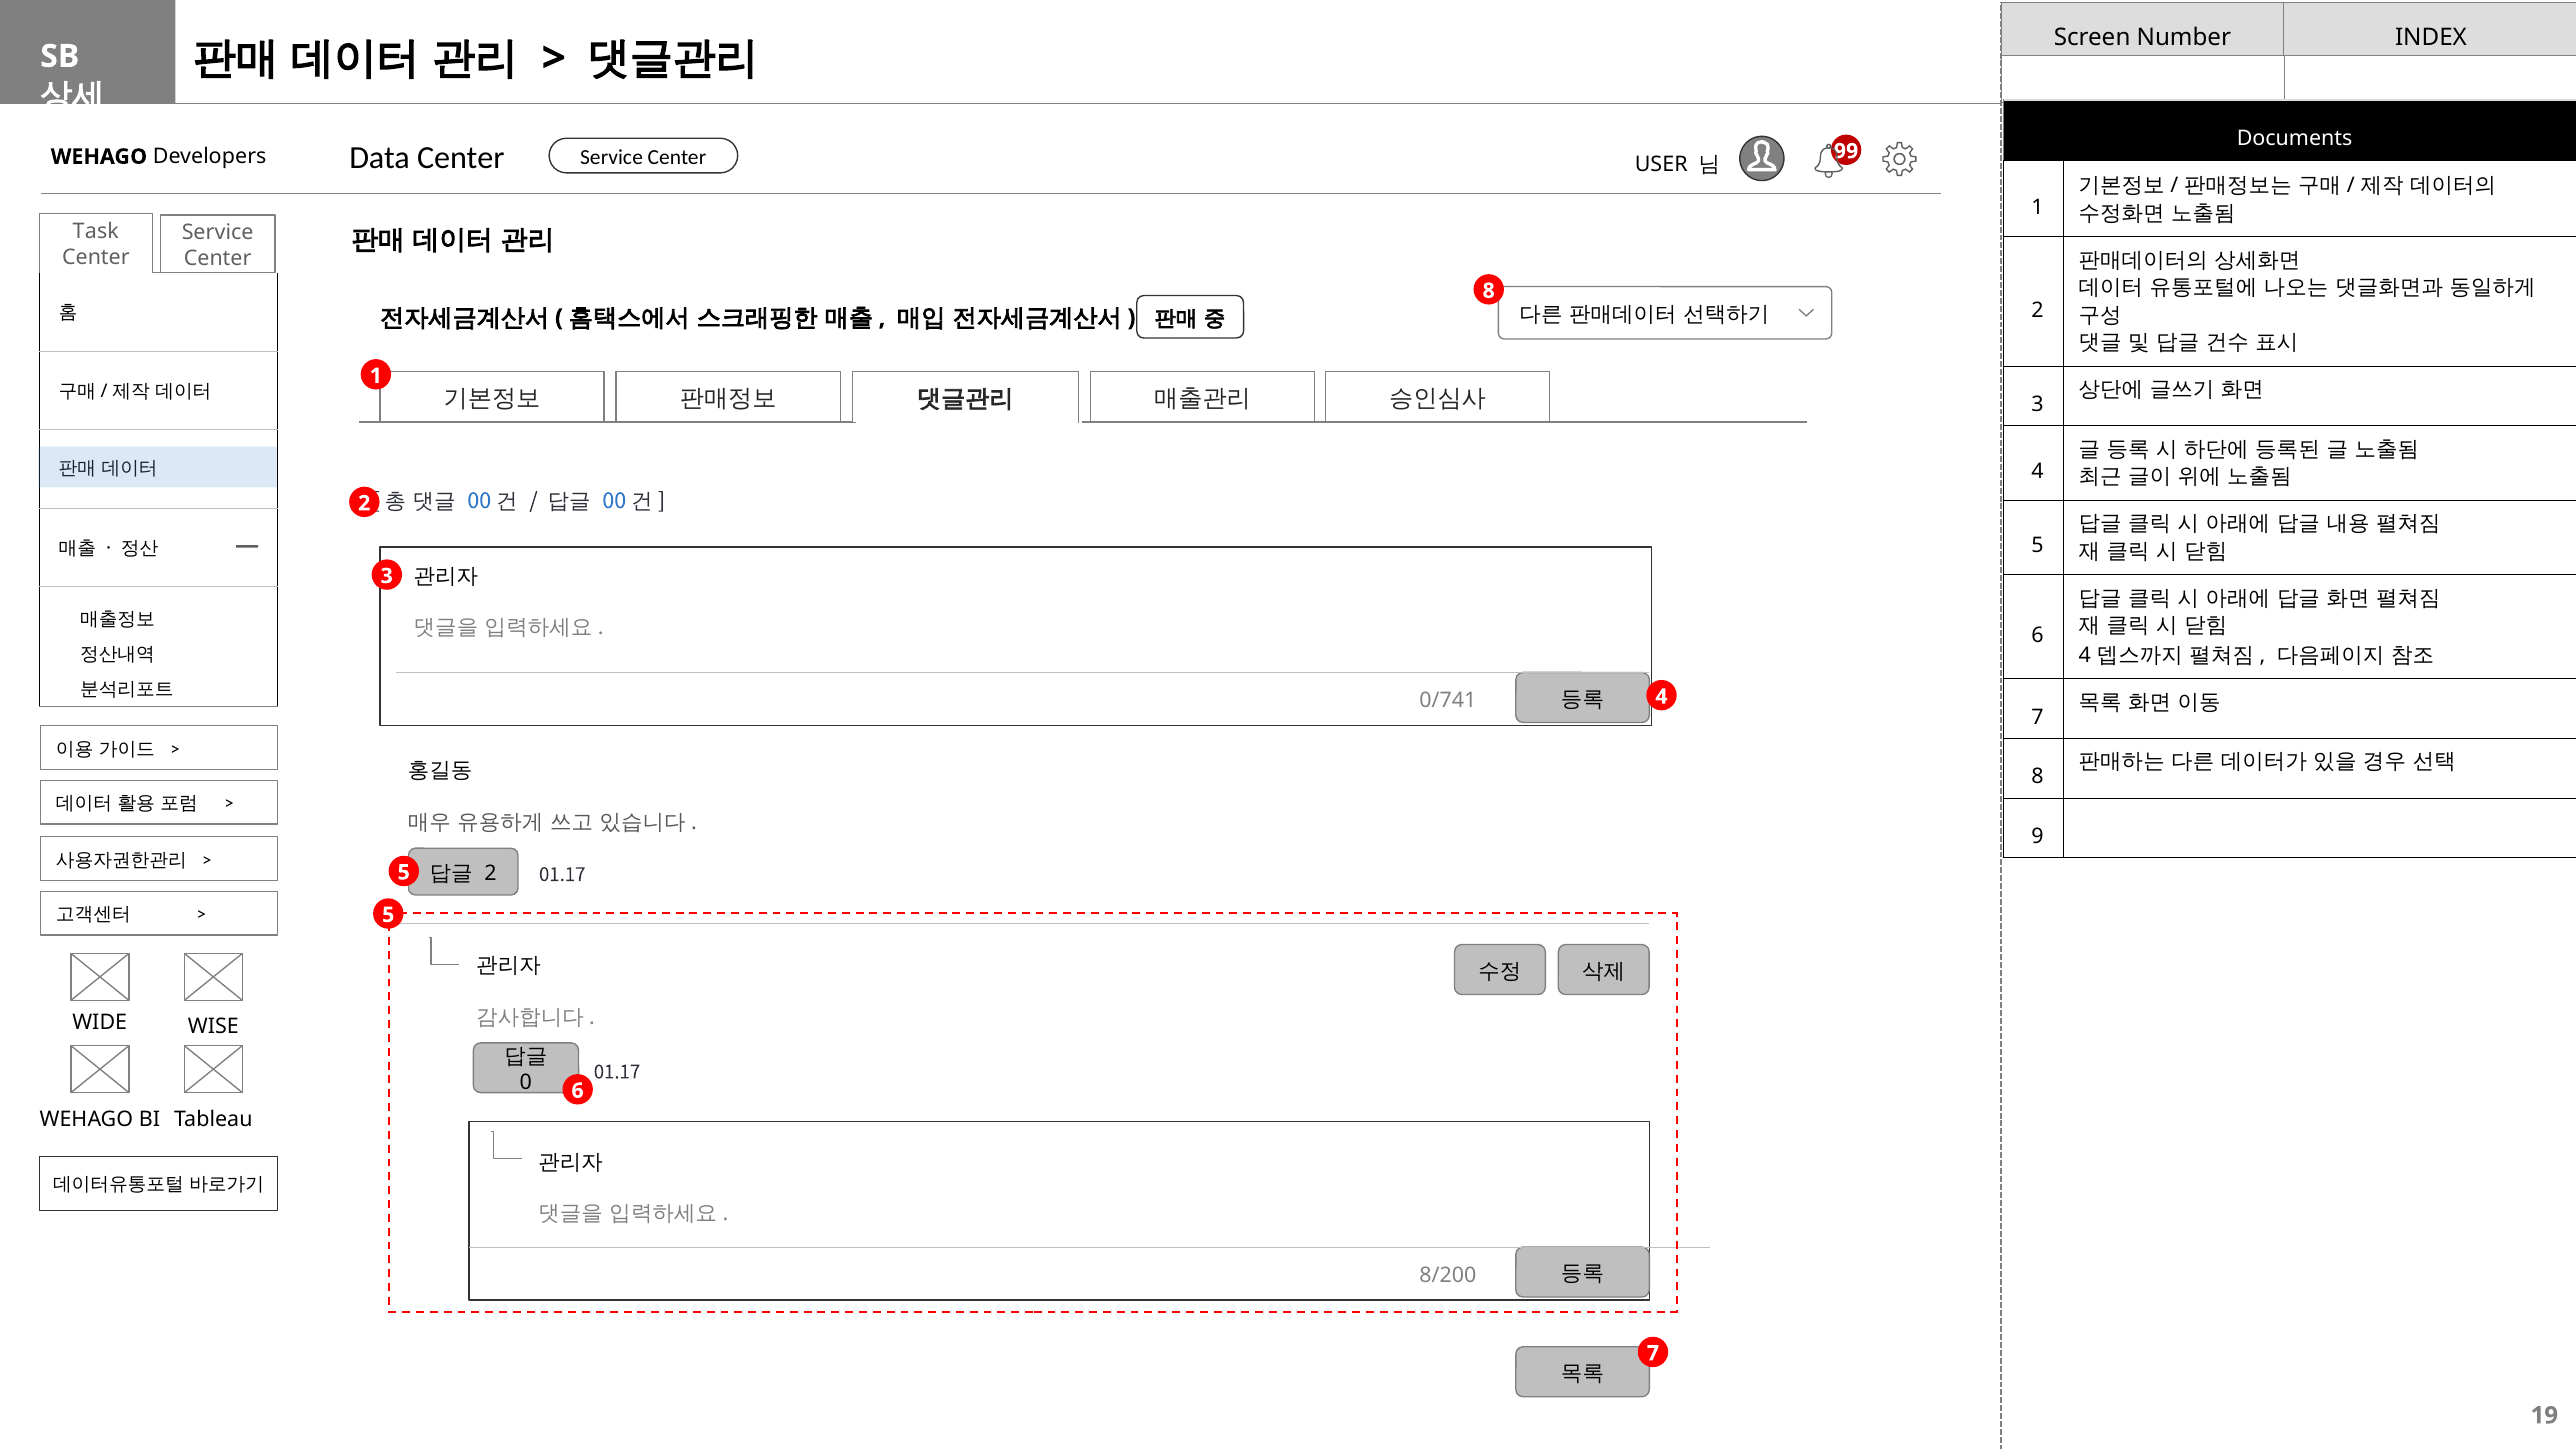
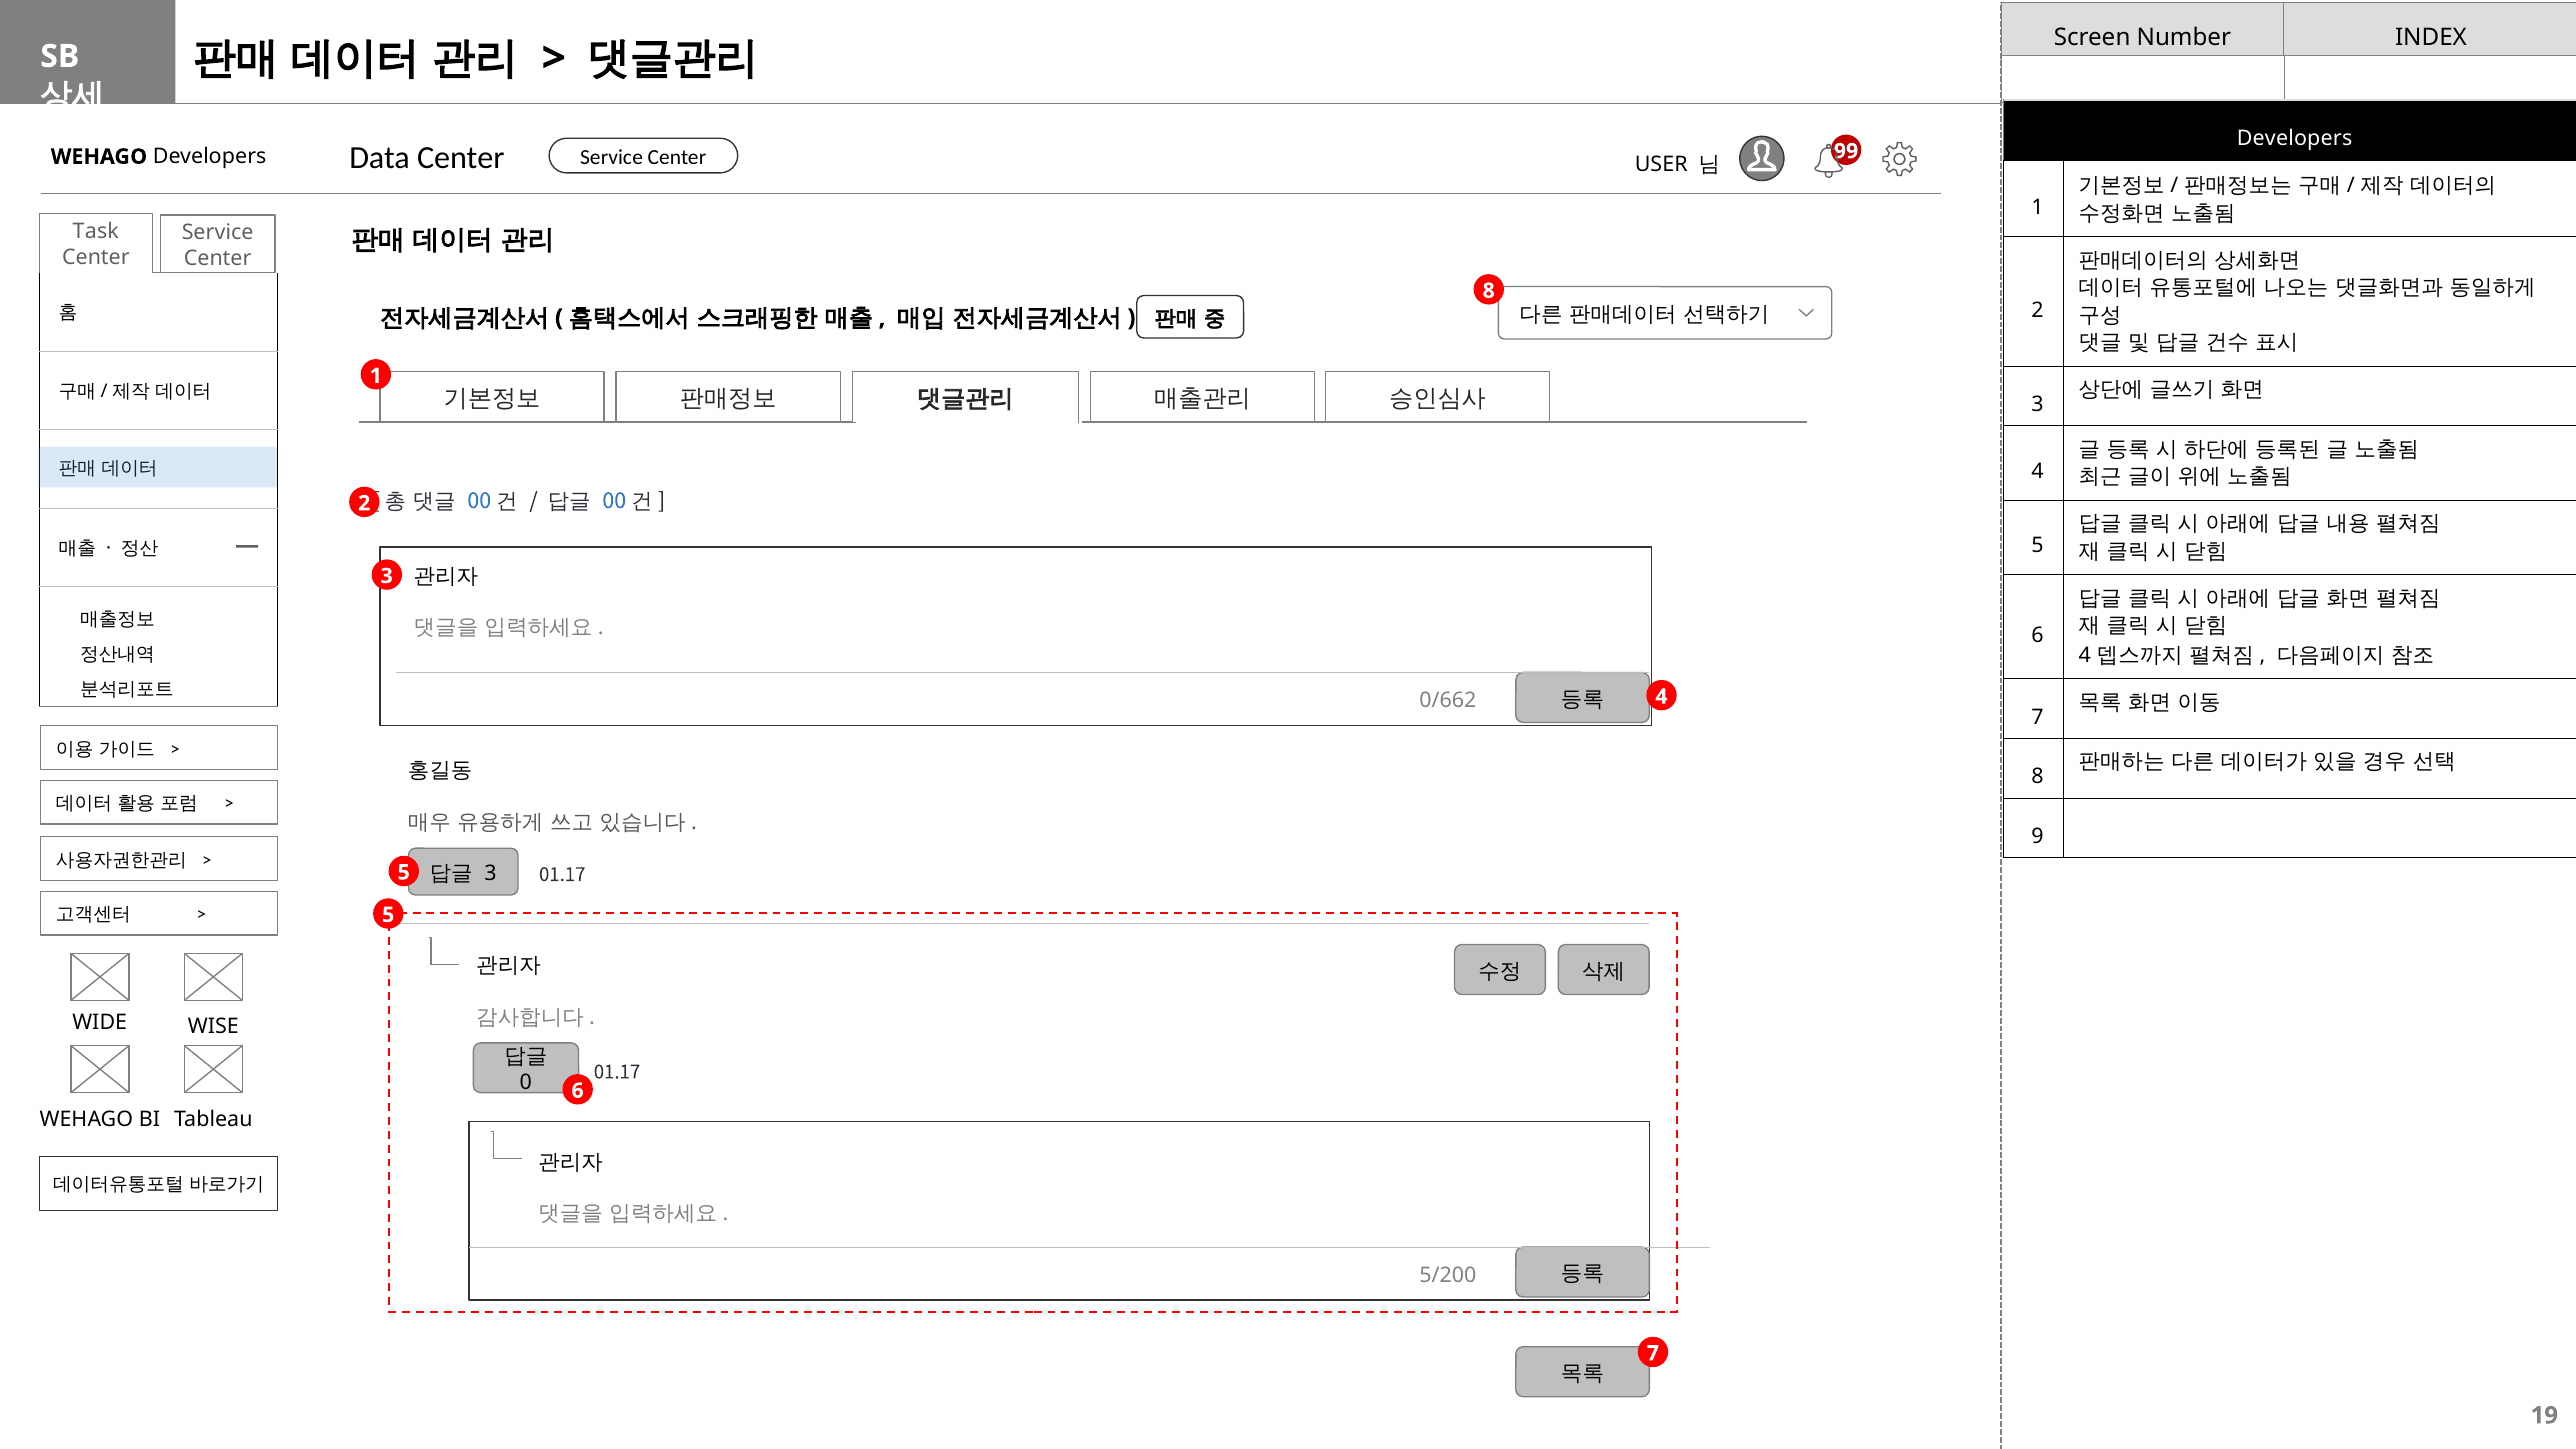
Documents at (2295, 139): Documents -> Developers
0/741: 0/741 -> 0/662
2 at (490, 873): 2 -> 3
8/200: 8/200 -> 5/200
